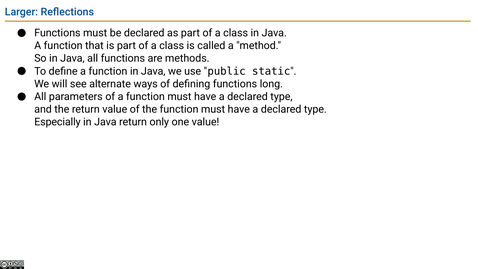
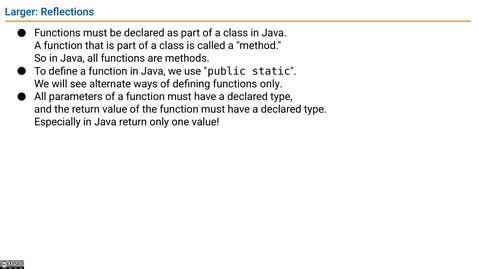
functions long: long -> only
